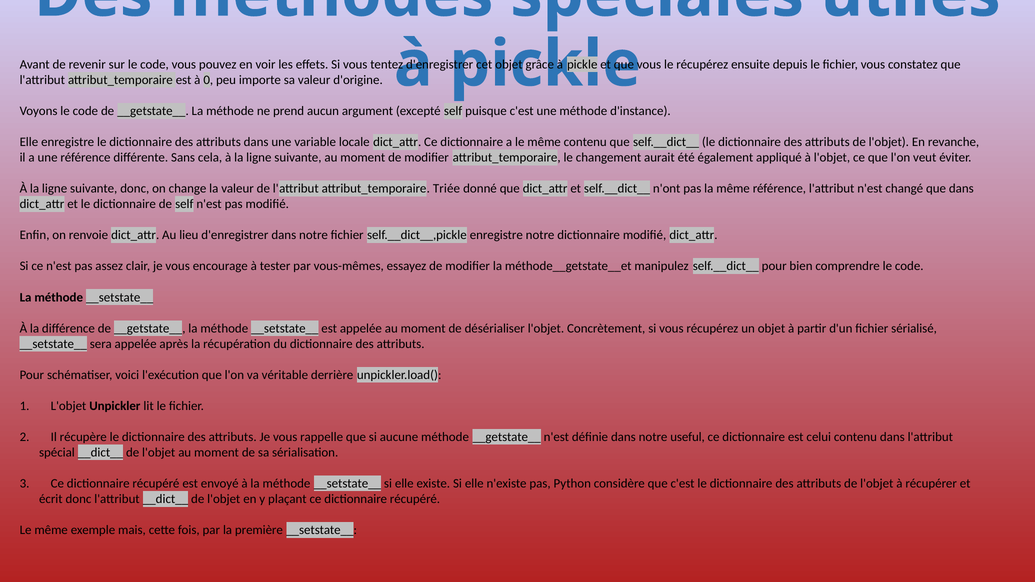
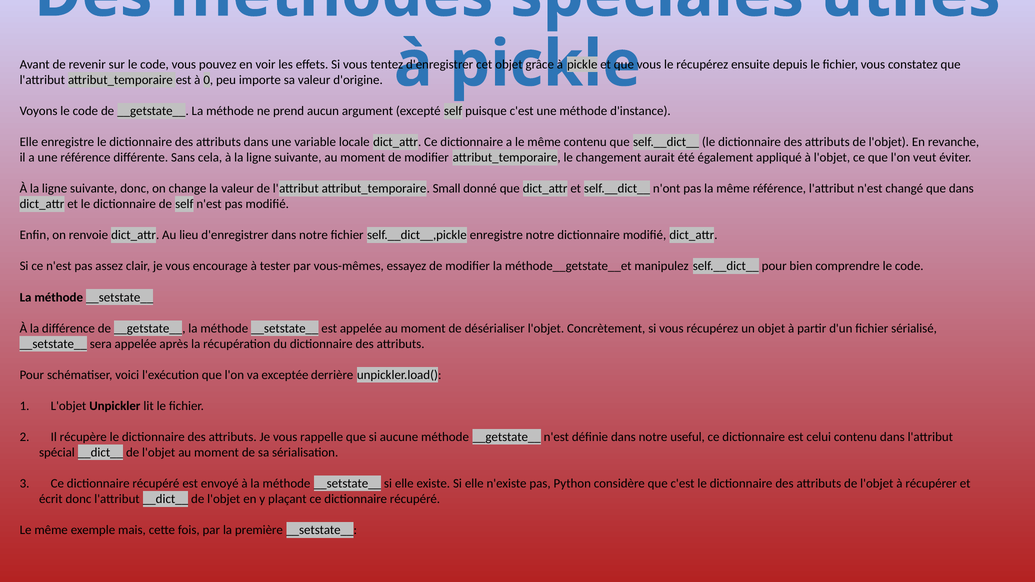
Triée: Triée -> Small
véritable: véritable -> exceptée
